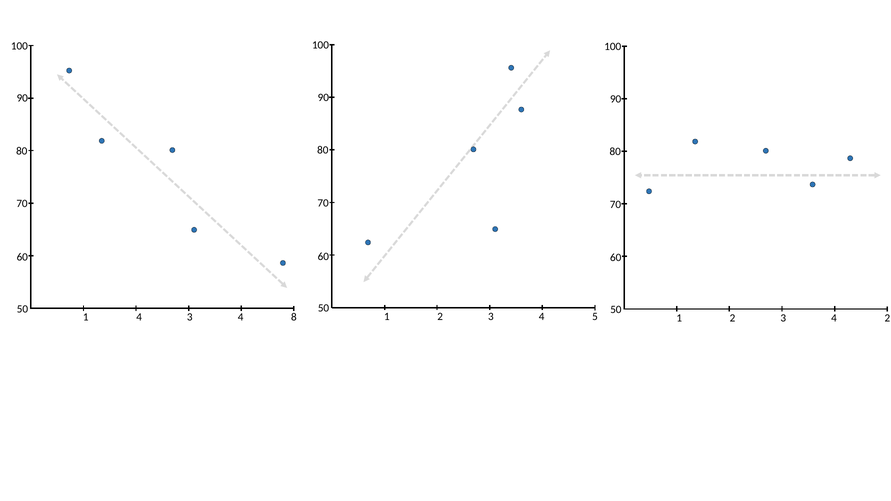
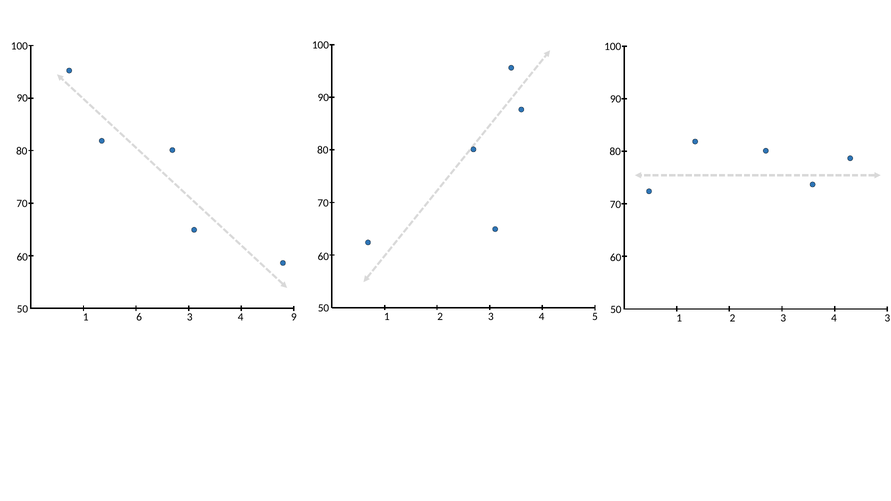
1 4: 4 -> 6
8: 8 -> 9
4 2: 2 -> 3
